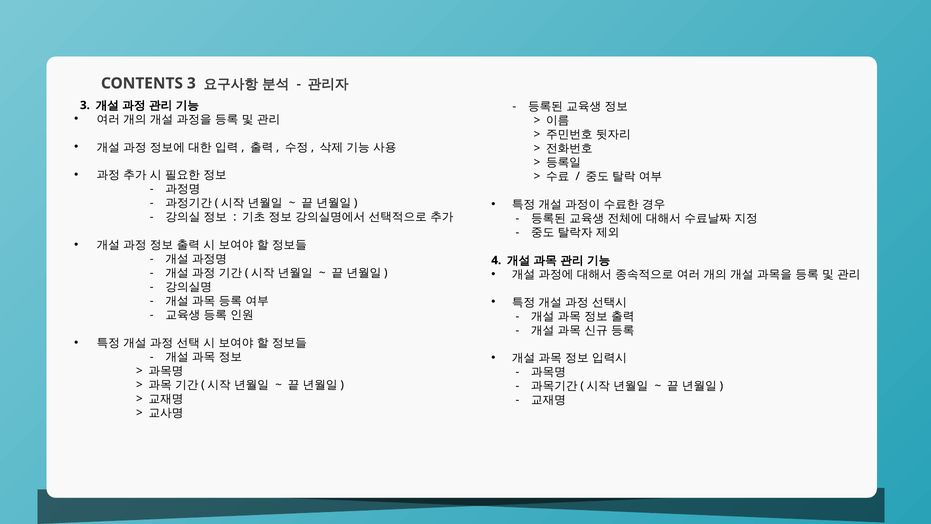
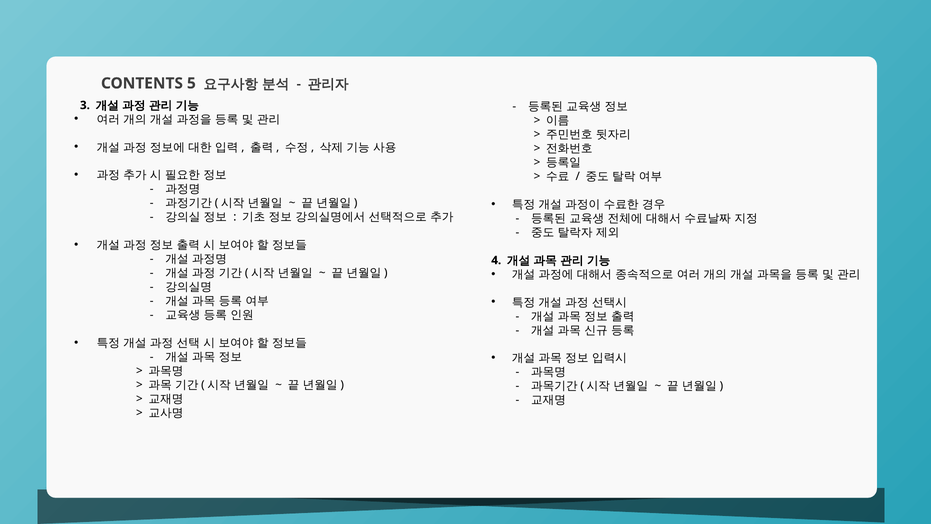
CONTENTS 3: 3 -> 5
